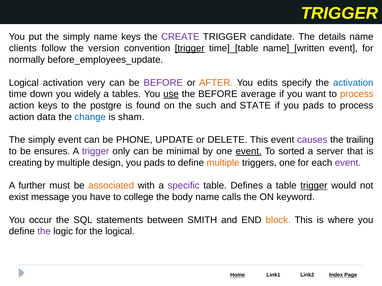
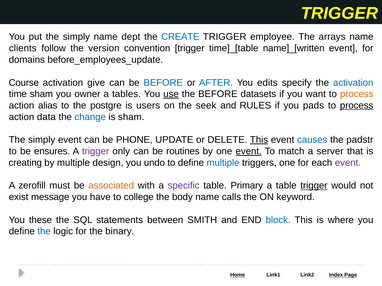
name keys: keys -> dept
CREATE colour: purple -> blue
candidate: candidate -> employee
details: details -> arrays
trigger at (190, 48) underline: present -> none
normally: normally -> domains
Logical at (24, 83): Logical -> Course
very: very -> give
BEFORE at (163, 83) colour: purple -> blue
AFTER colour: orange -> blue
time down: down -> sham
widely: widely -> owner
average: average -> datasets
action keys: keys -> alias
found: found -> users
such: such -> seek
STATE: STATE -> RULES
process at (357, 106) underline: none -> present
This at (259, 140) underline: none -> present
causes colour: purple -> blue
trailing: trailing -> padstr
minimal: minimal -> routines
sorted: sorted -> match
pads at (154, 163): pads -> undo
multiple at (223, 163) colour: orange -> blue
further: further -> zerofill
Defines: Defines -> Primary
occur: occur -> these
block colour: orange -> blue
the at (44, 232) colour: purple -> blue
the logical: logical -> binary
